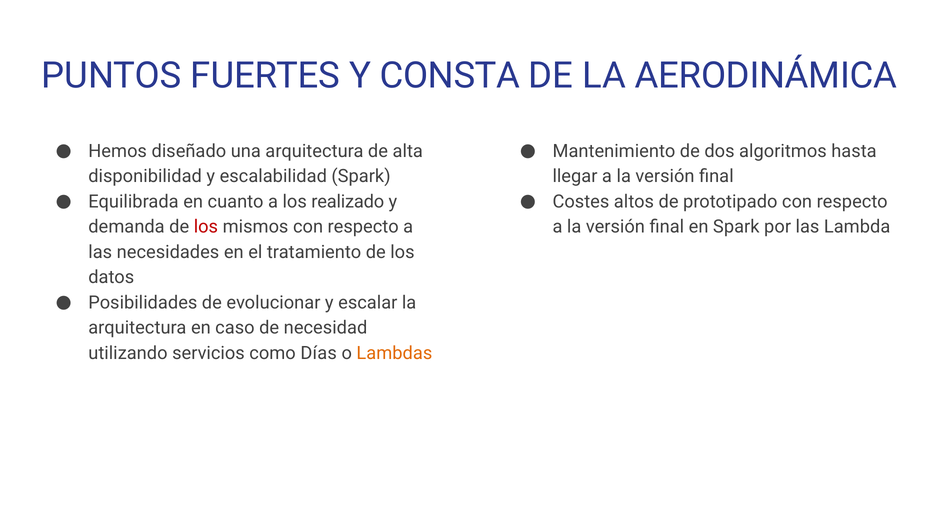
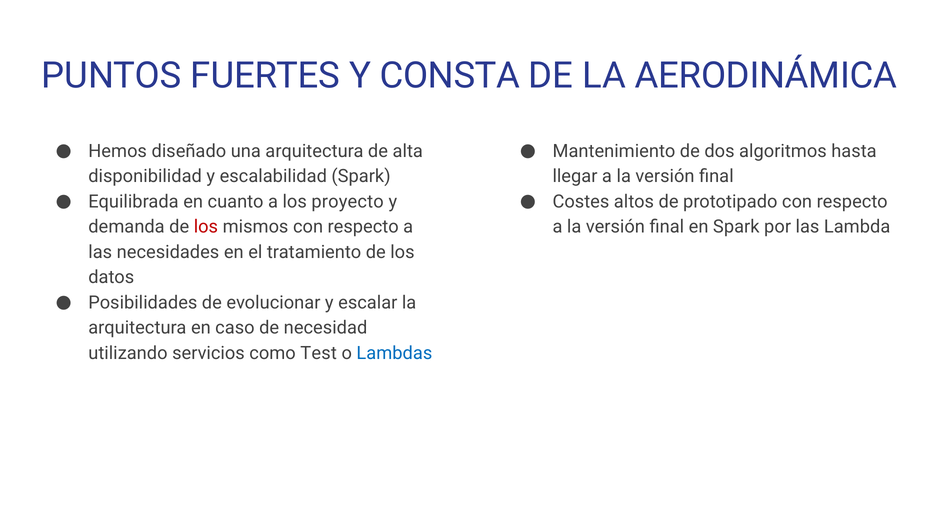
realizado: realizado -> proyecto
Días: Días -> Test
Lambdas colour: orange -> blue
